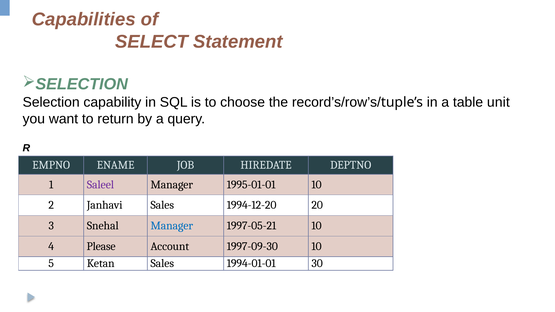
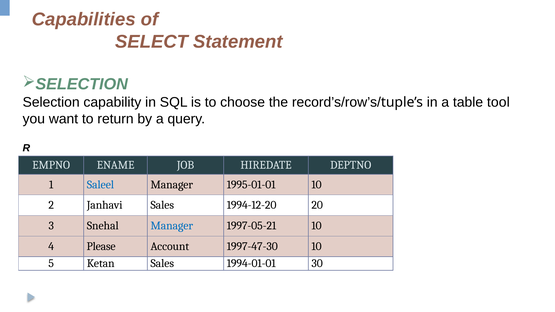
unit: unit -> tool
Saleel colour: purple -> blue
1997-09-30: 1997-09-30 -> 1997-47-30
